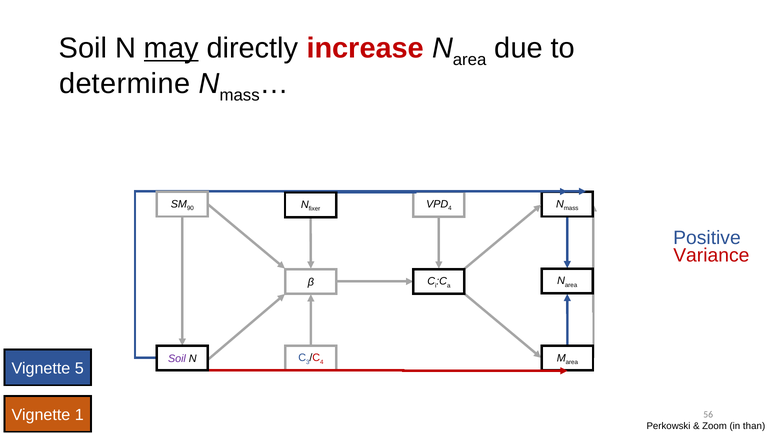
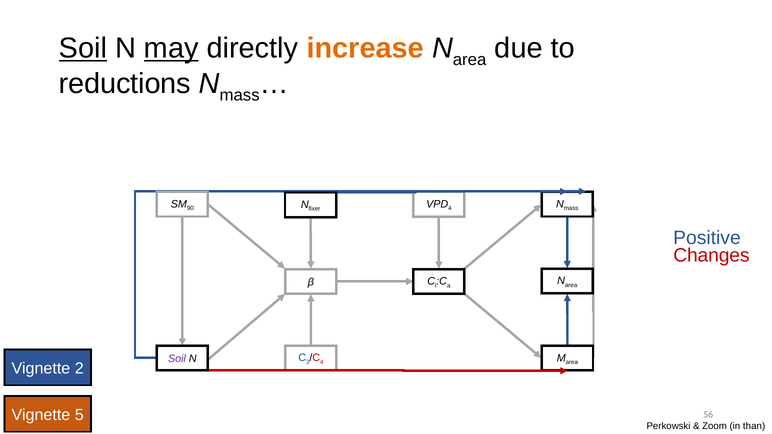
Soil at (83, 48) underline: none -> present
increase colour: red -> orange
determine: determine -> reductions
Variance: Variance -> Changes
5: 5 -> 2
1: 1 -> 5
